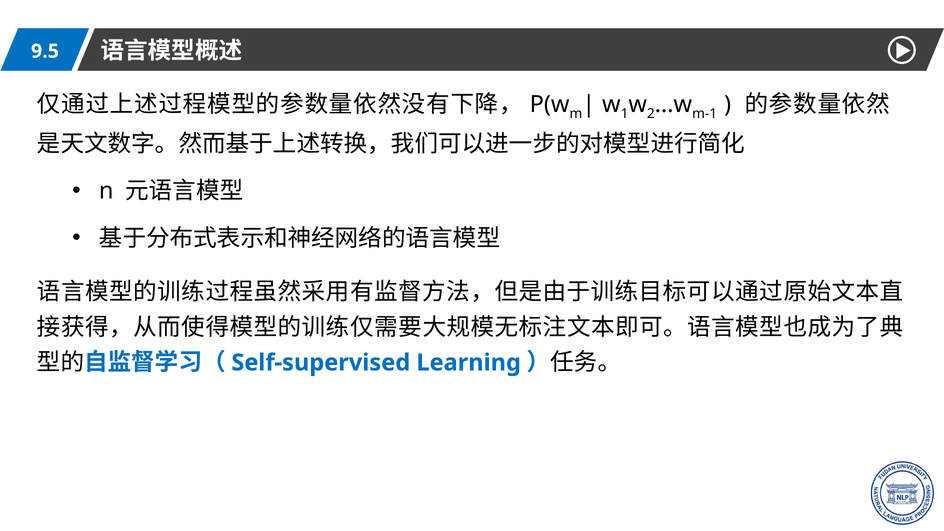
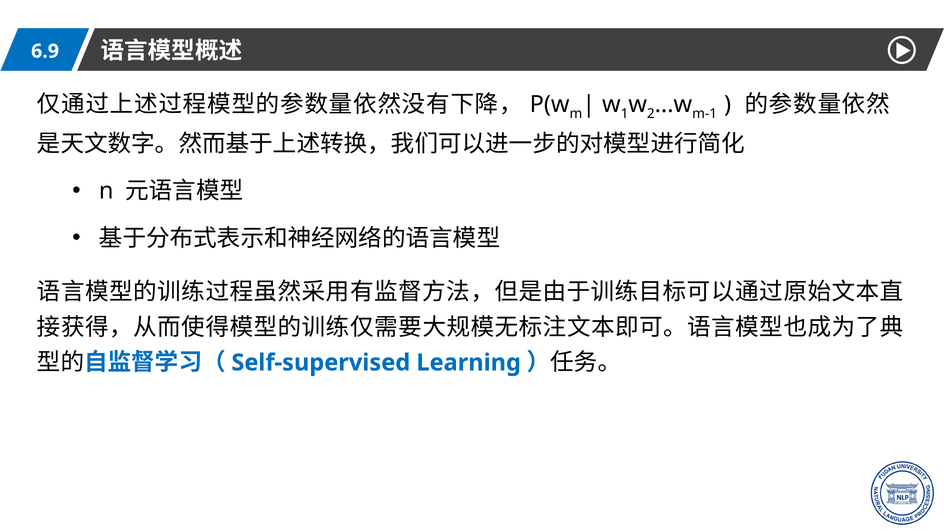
9.5: 9.5 -> 6.9
